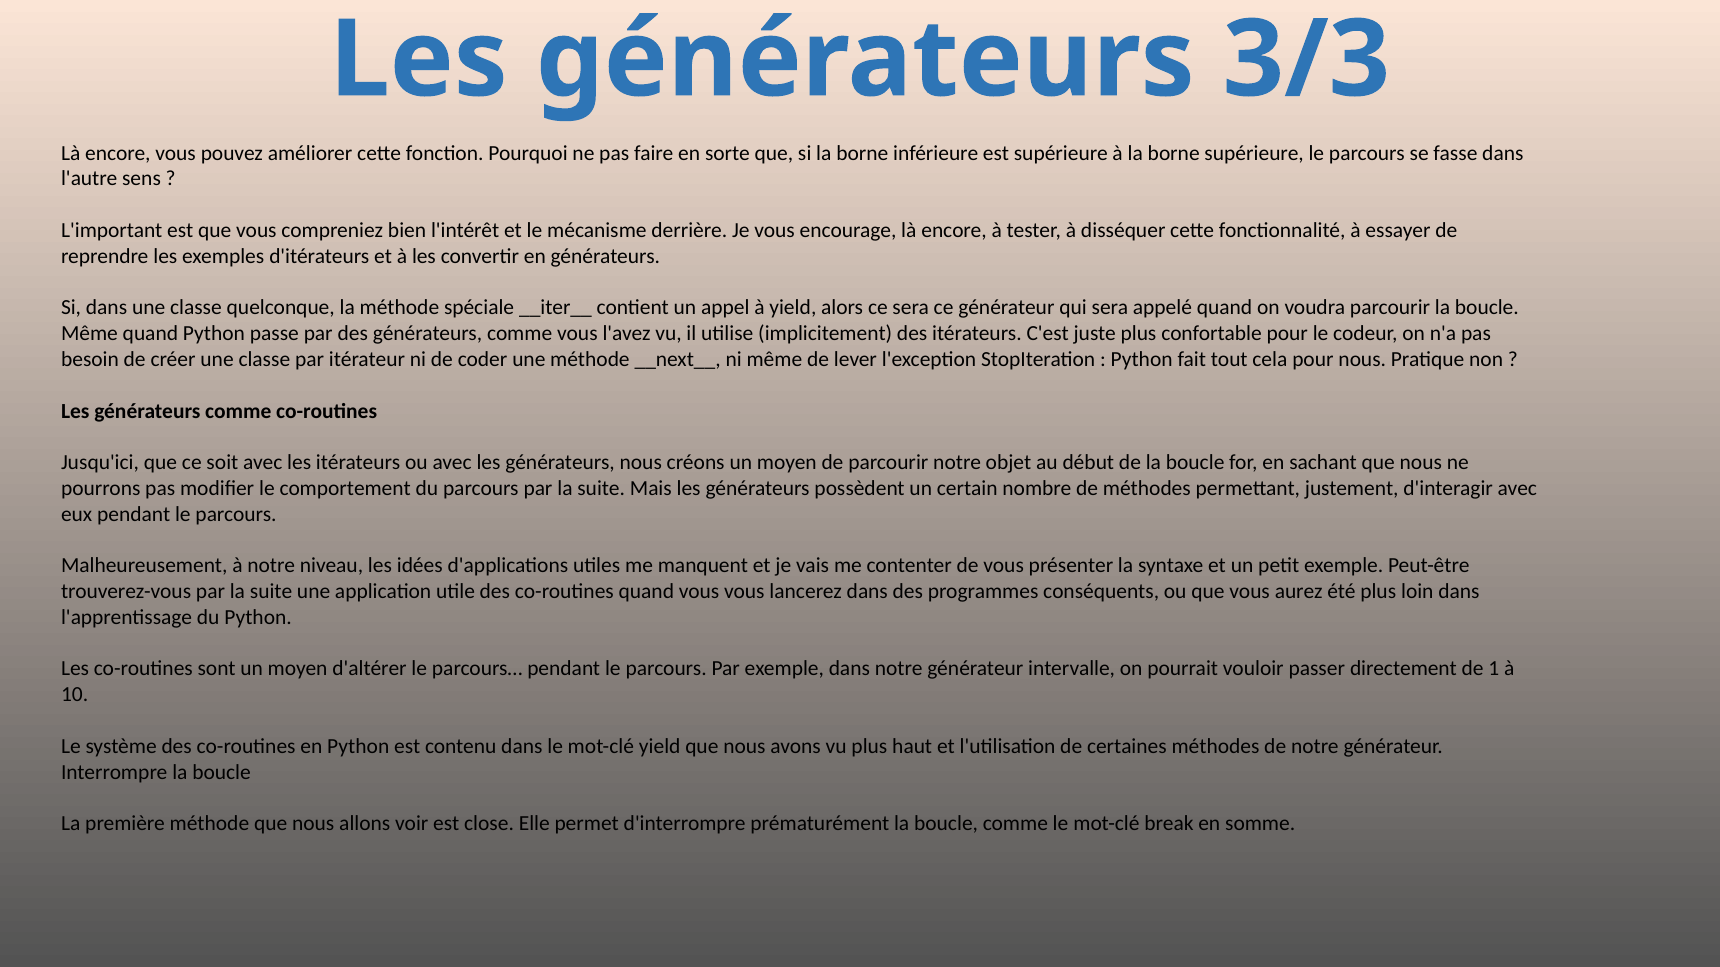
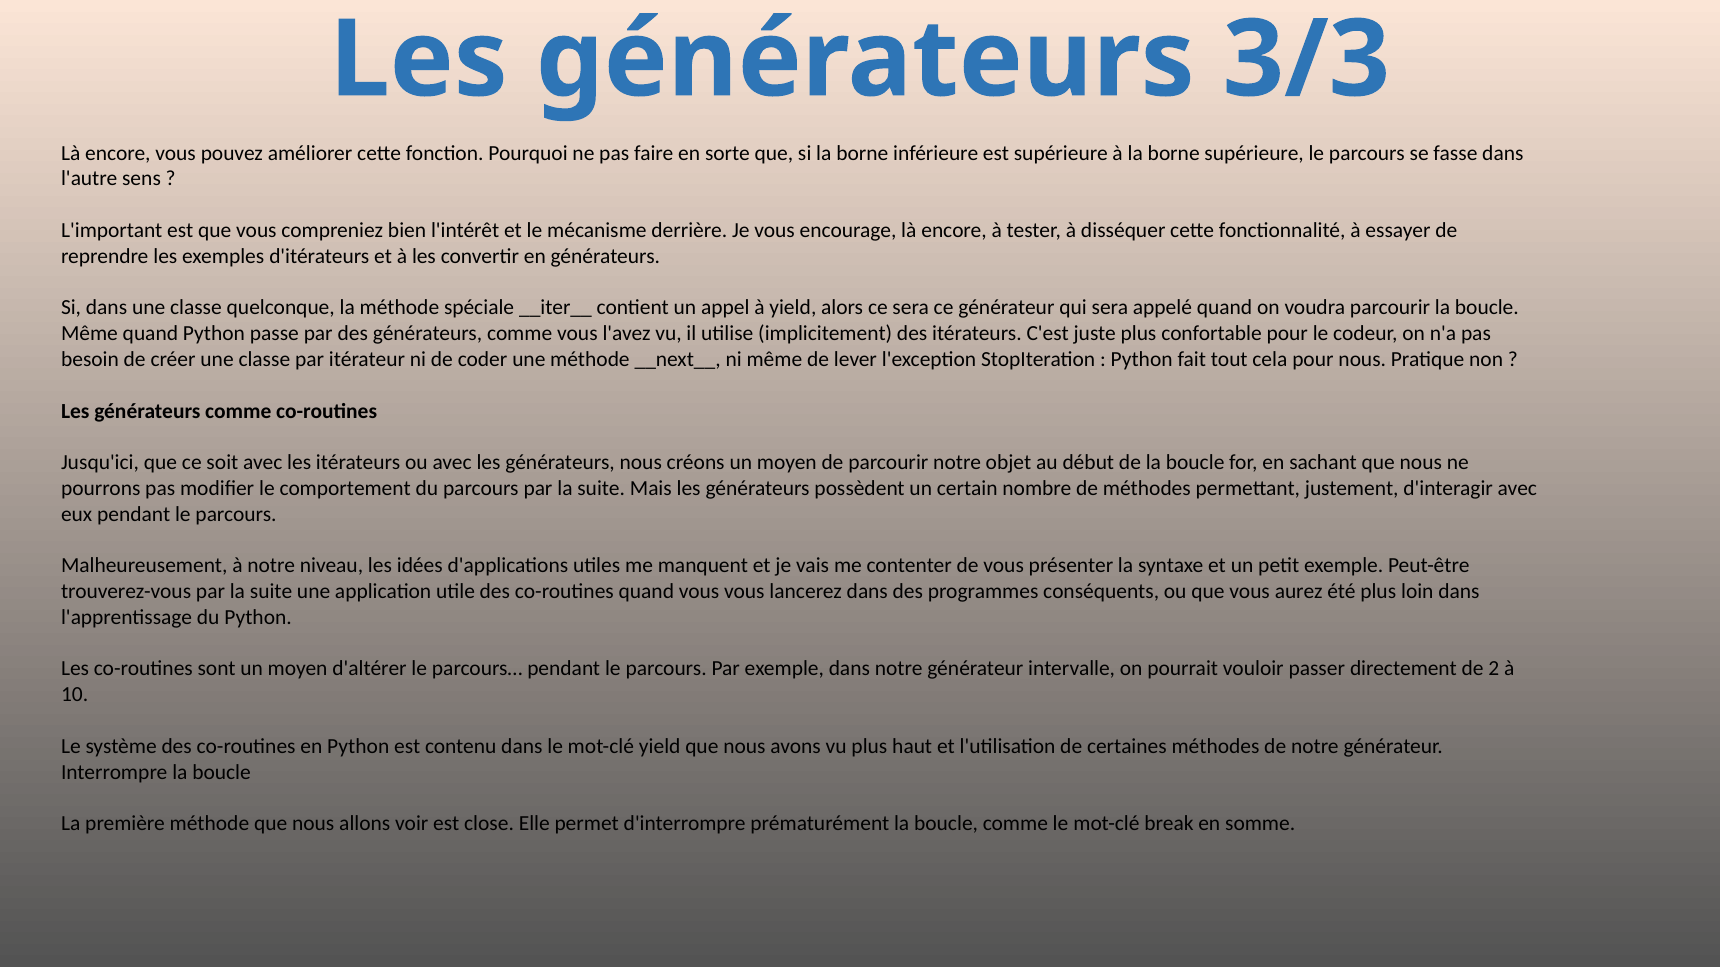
1: 1 -> 2
